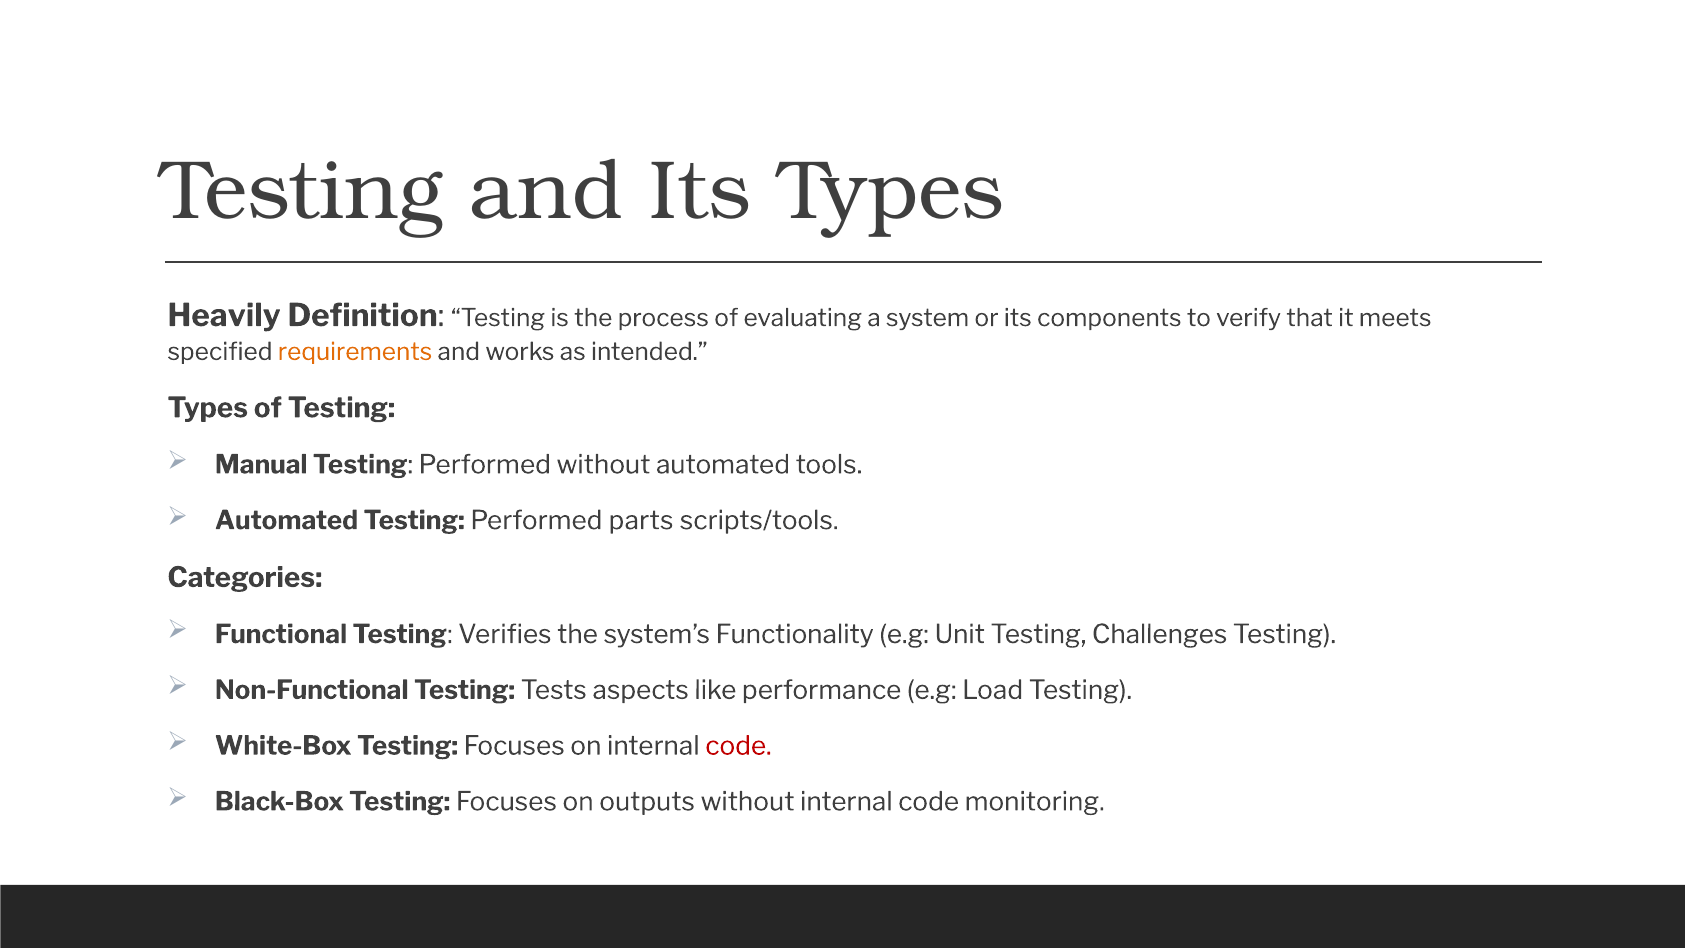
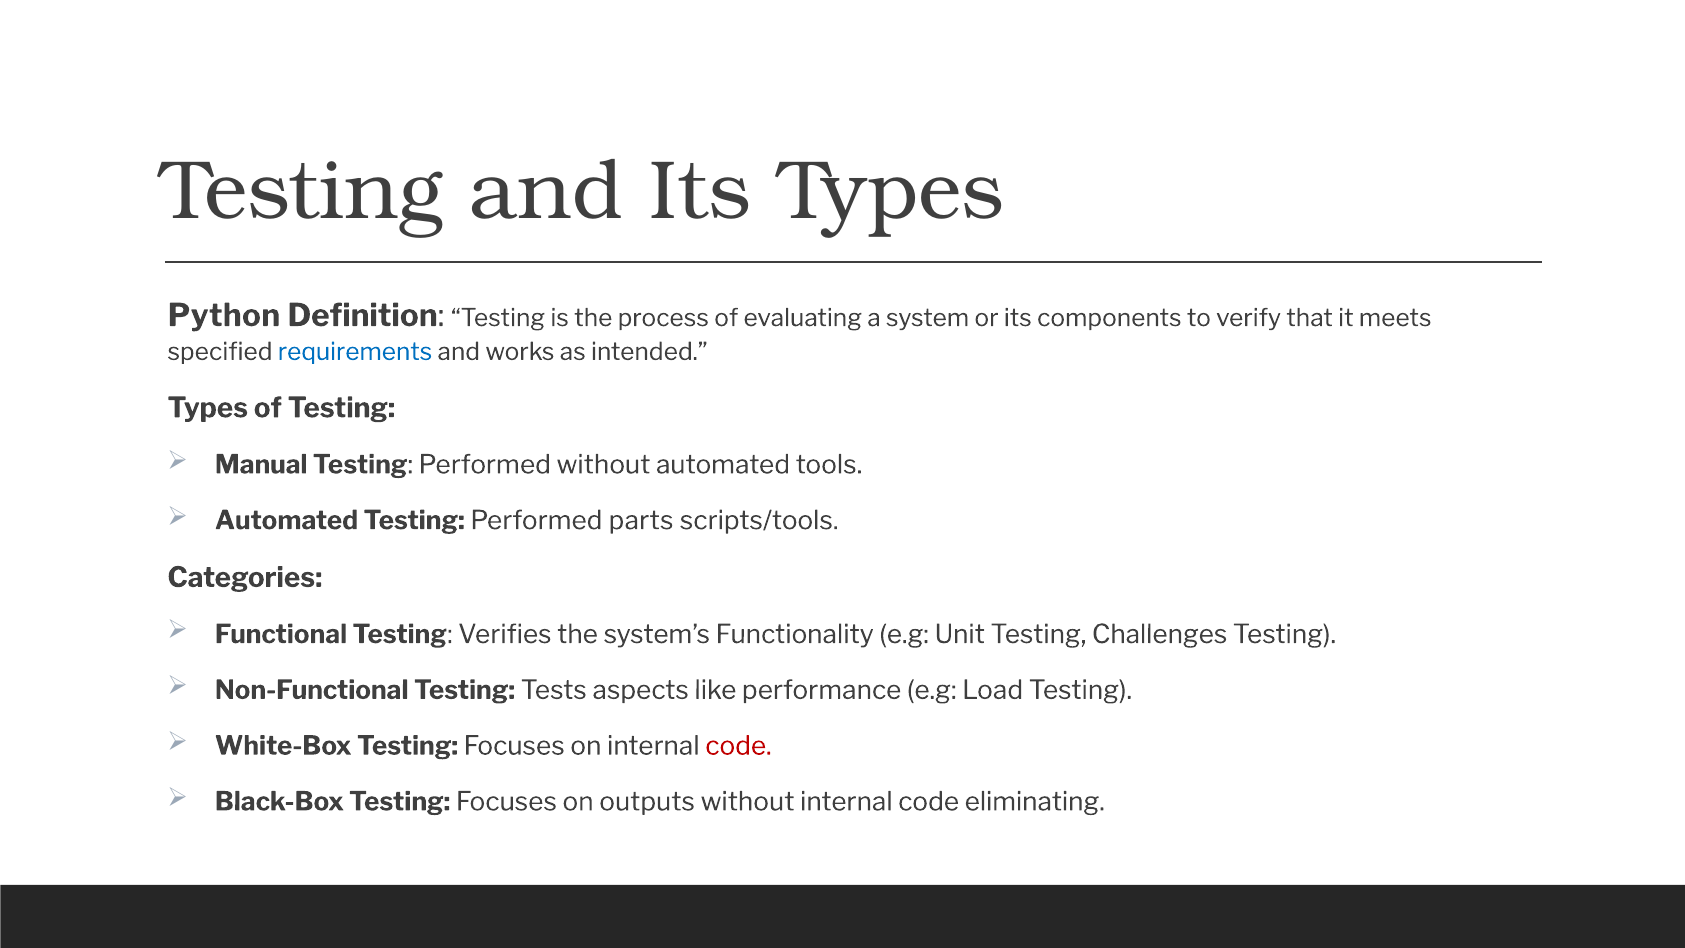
Heavily: Heavily -> Python
requirements colour: orange -> blue
monitoring: monitoring -> eliminating
